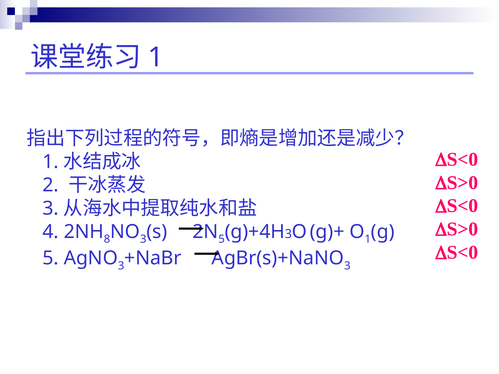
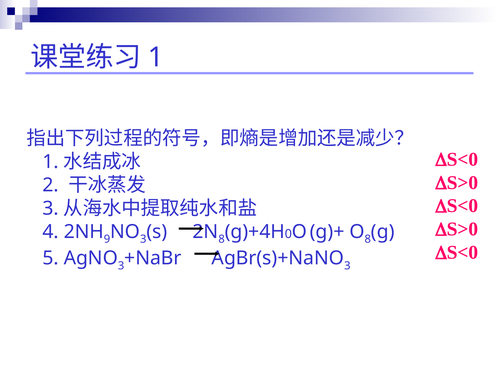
8: 8 -> 9
5 at (222, 239): 5 -> 8
3 at (288, 234): 3 -> 0
1 at (368, 239): 1 -> 8
